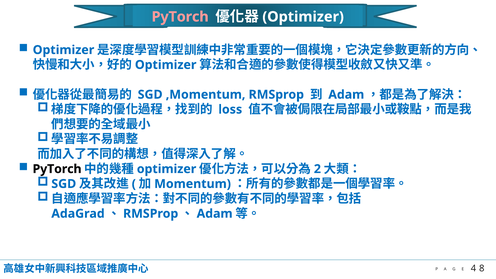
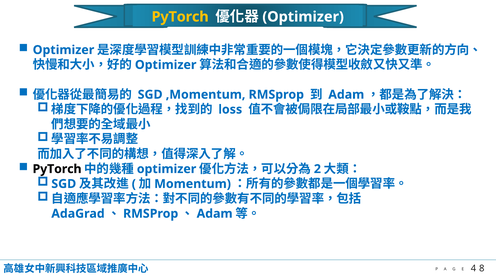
PyTorch at (180, 17) colour: pink -> yellow
